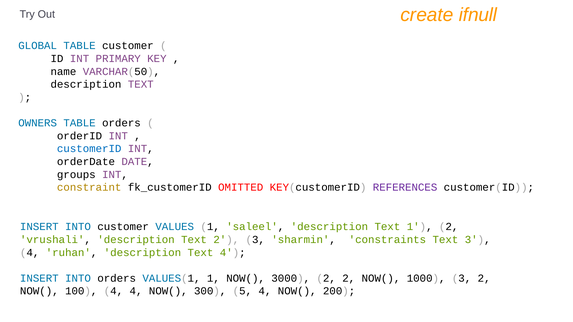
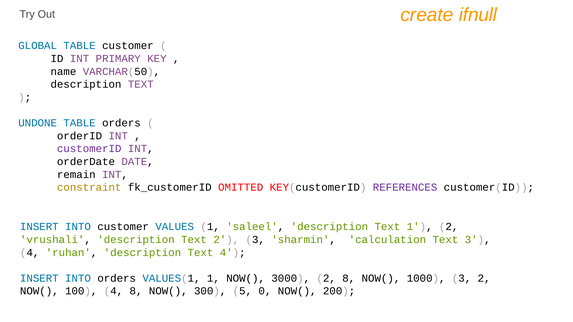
OWNERS: OWNERS -> UNDONE
customerID colour: blue -> purple
groups: groups -> remain
constraints: constraints -> calculation
2 2: 2 -> 8
4 4: 4 -> 8
5 4: 4 -> 0
